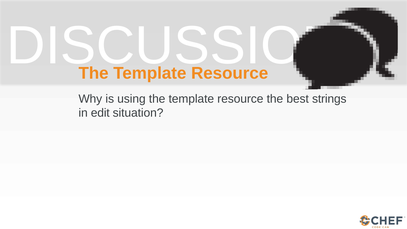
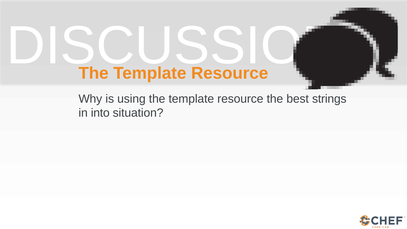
edit: edit -> into
